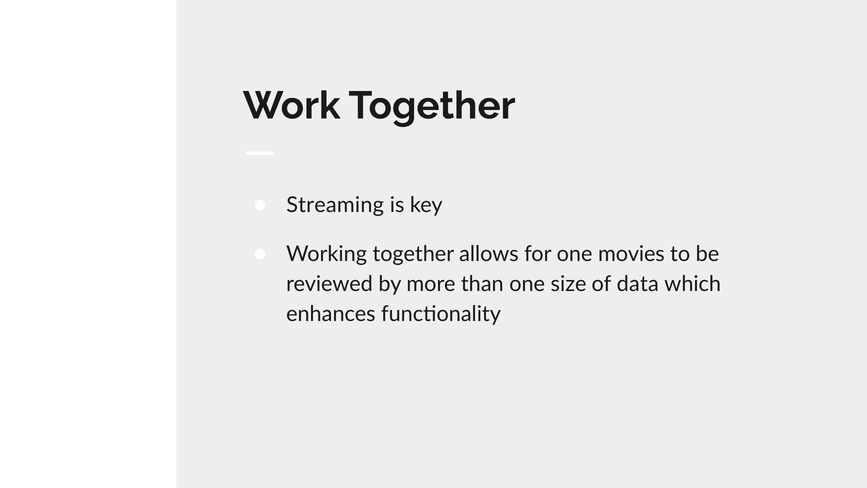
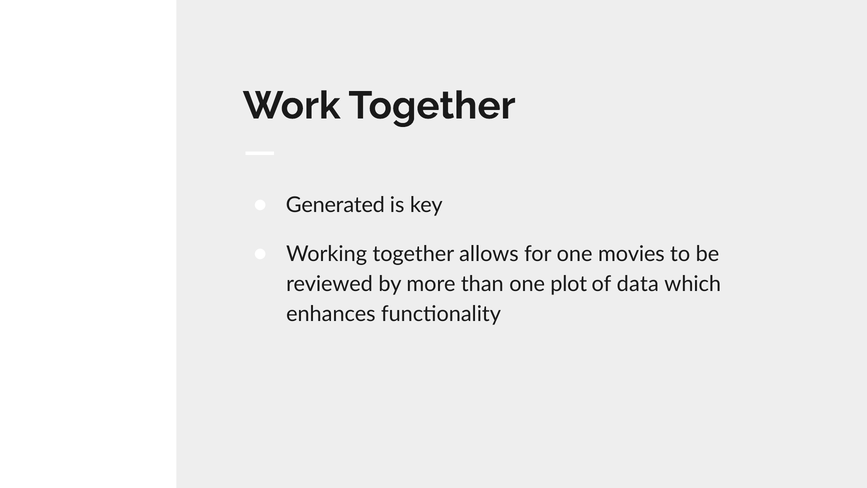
Streaming: Streaming -> Generated
size: size -> plot
